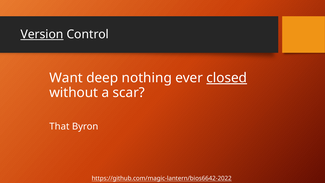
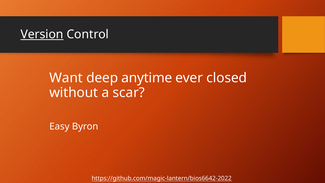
nothing: nothing -> anytime
closed underline: present -> none
That: That -> Easy
